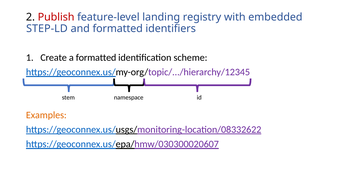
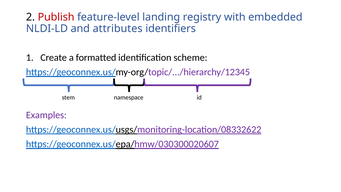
STEP-LD: STEP-LD -> NLDI-LD
and formatted: formatted -> attributes
Examples colour: orange -> purple
